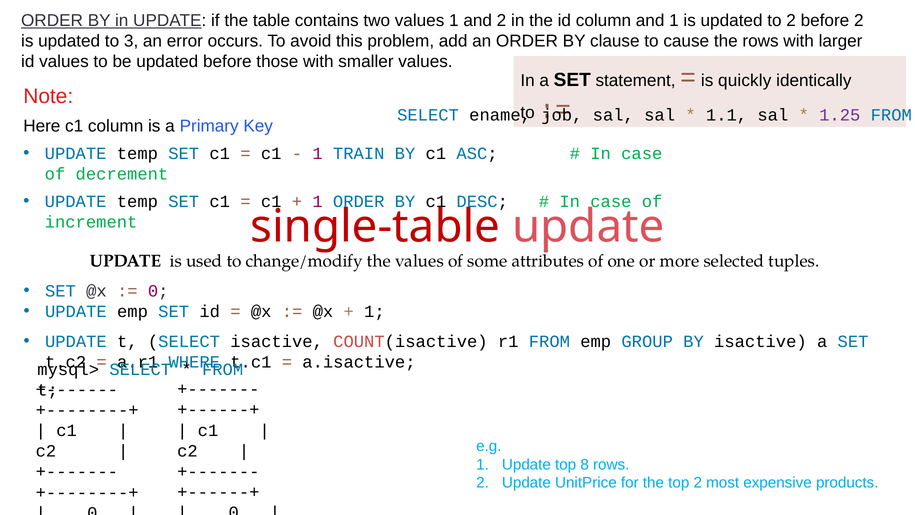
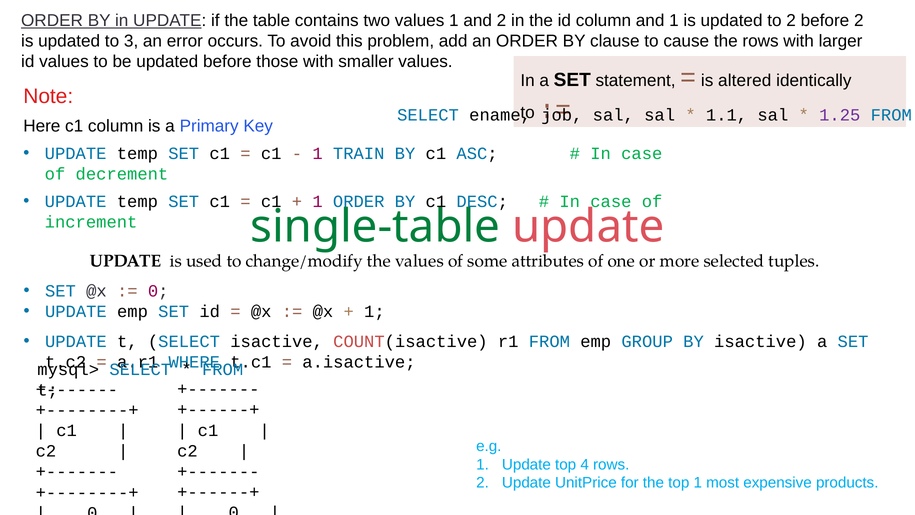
quickly: quickly -> altered
single-table colour: red -> green
8: 8 -> 4
top 2: 2 -> 1
